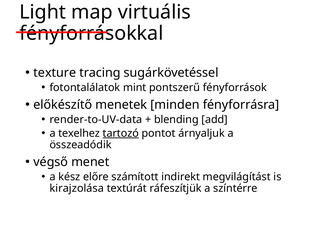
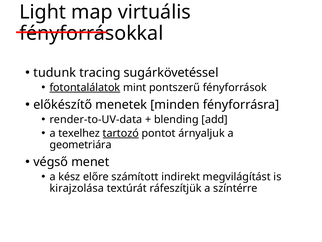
texture: texture -> tudunk
fotontalálatok underline: none -> present
összeadódik: összeadódik -> geometriára
